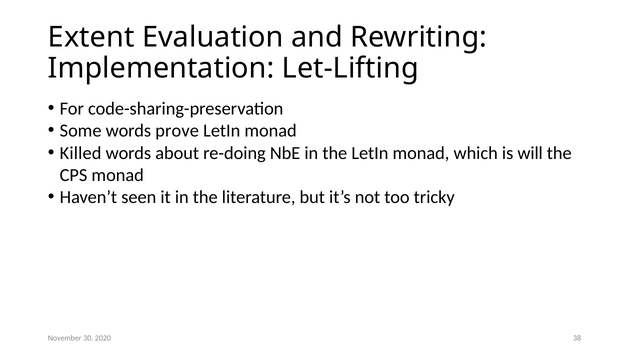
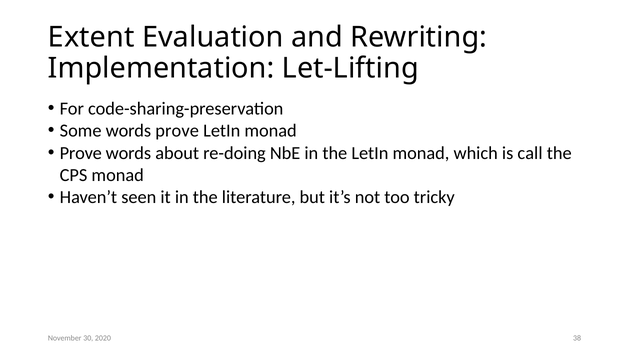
Killed at (81, 153): Killed -> Prove
will: will -> call
